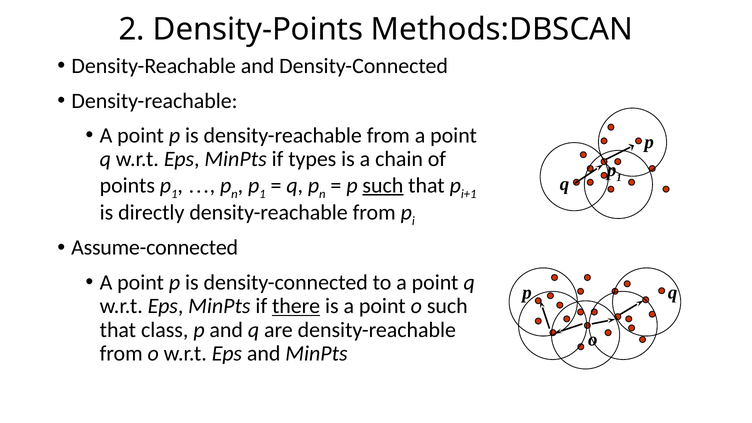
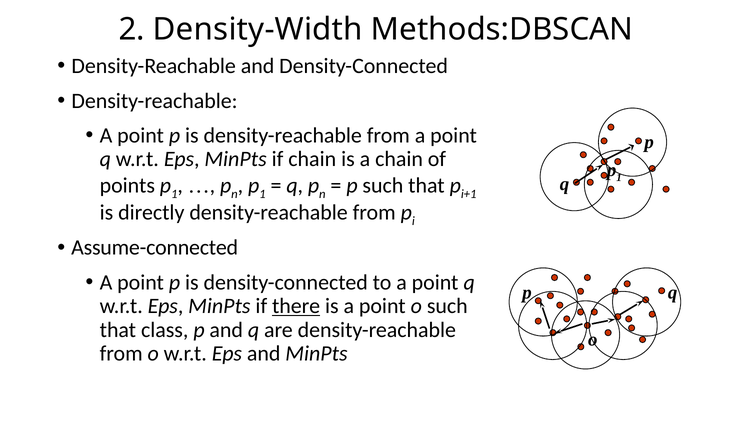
Density-Points: Density-Points -> Density-Width
if types: types -> chain
such at (383, 185) underline: present -> none
